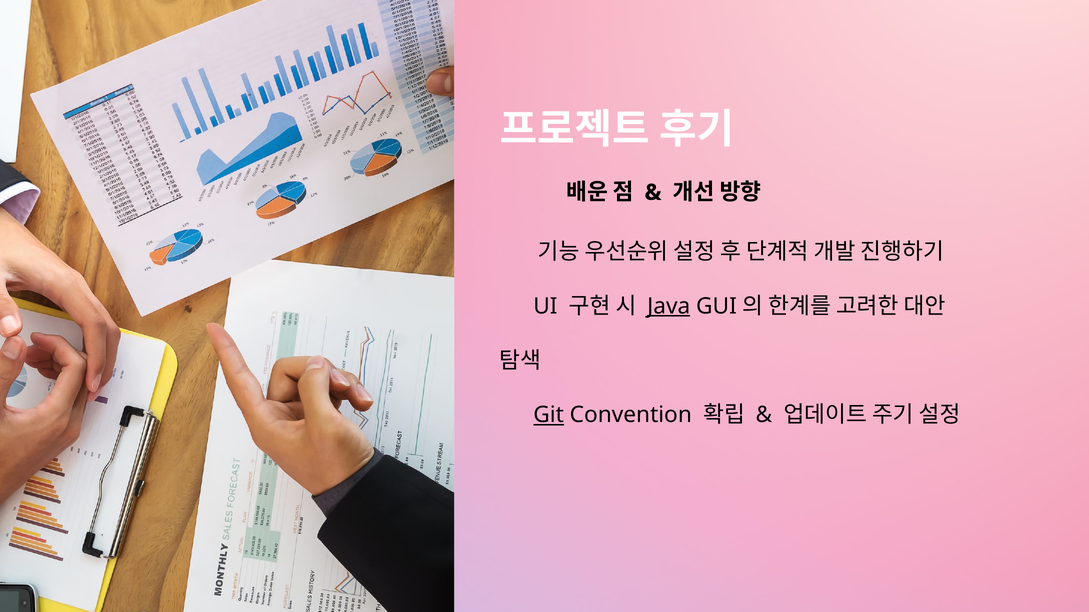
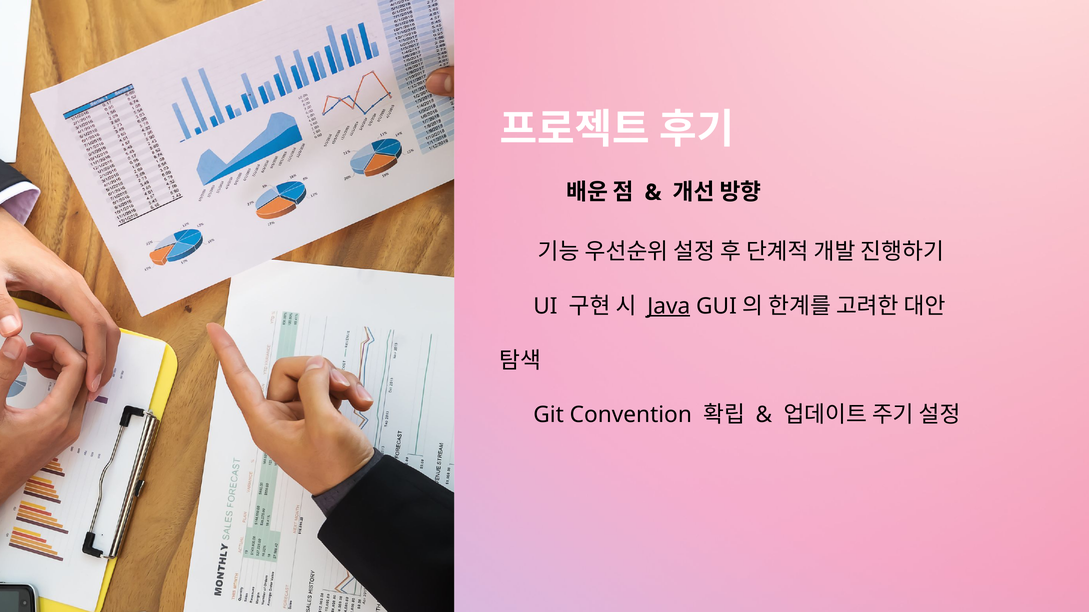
Git underline: present -> none
